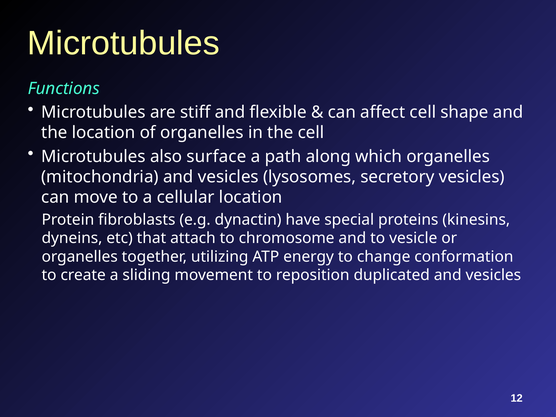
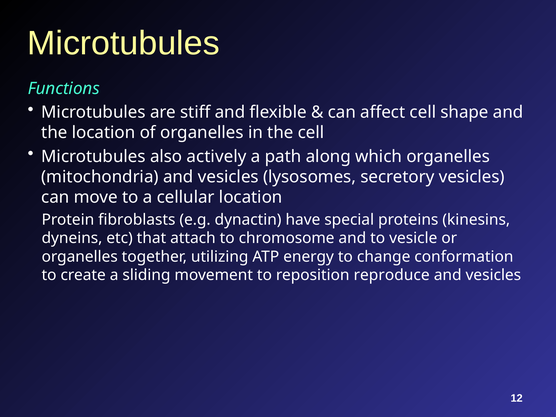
surface: surface -> actively
duplicated: duplicated -> reproduce
